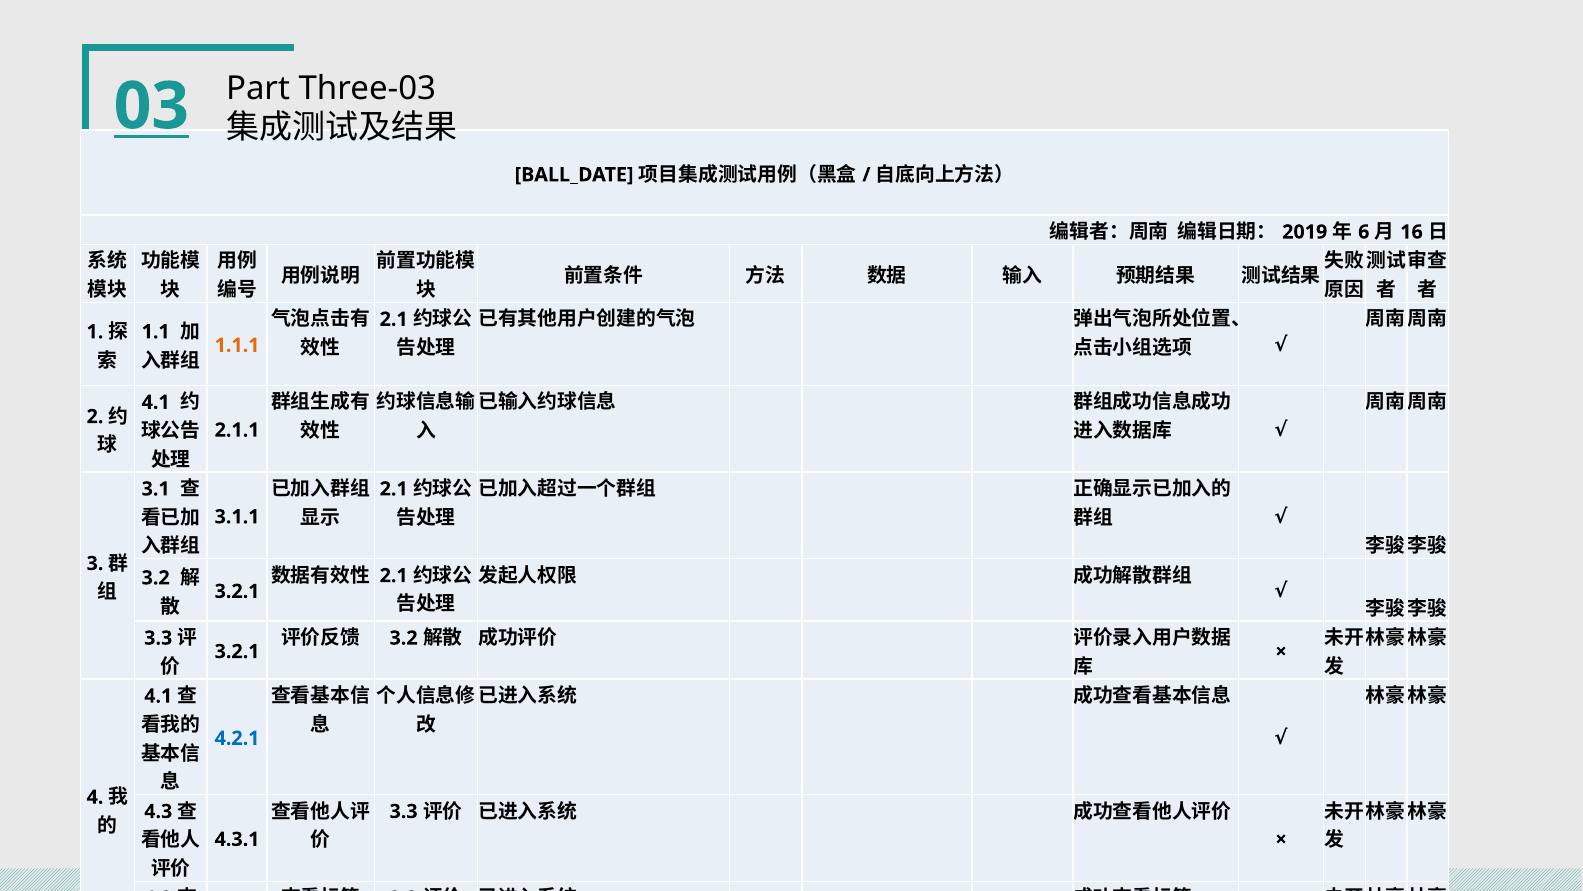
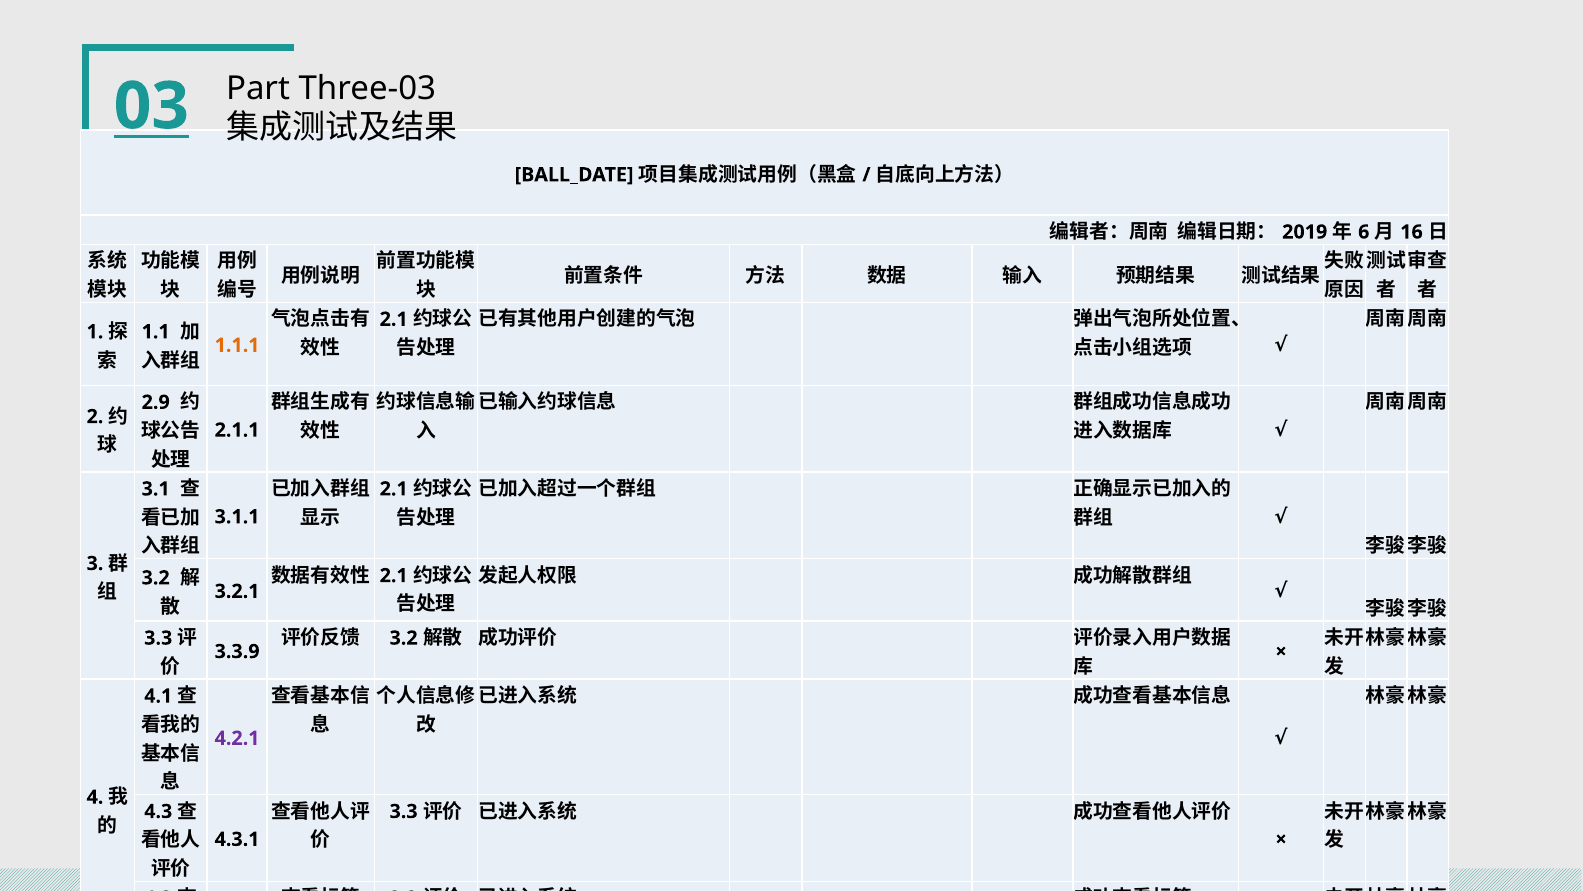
4.1 at (156, 402): 4.1 -> 2.9
3.2.1 at (237, 651): 3.2.1 -> 3.3.9
4.2.1 colour: blue -> purple
